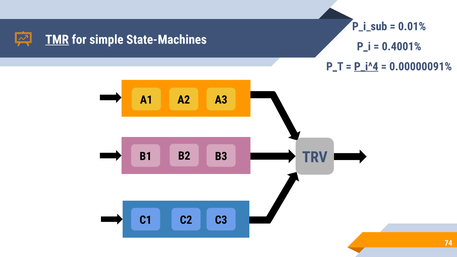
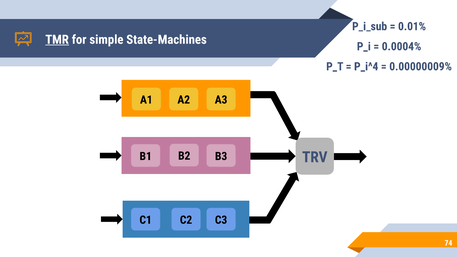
0.4001%: 0.4001% -> 0.0004%
P_i^4 underline: present -> none
0.00000091%: 0.00000091% -> 0.00000009%
